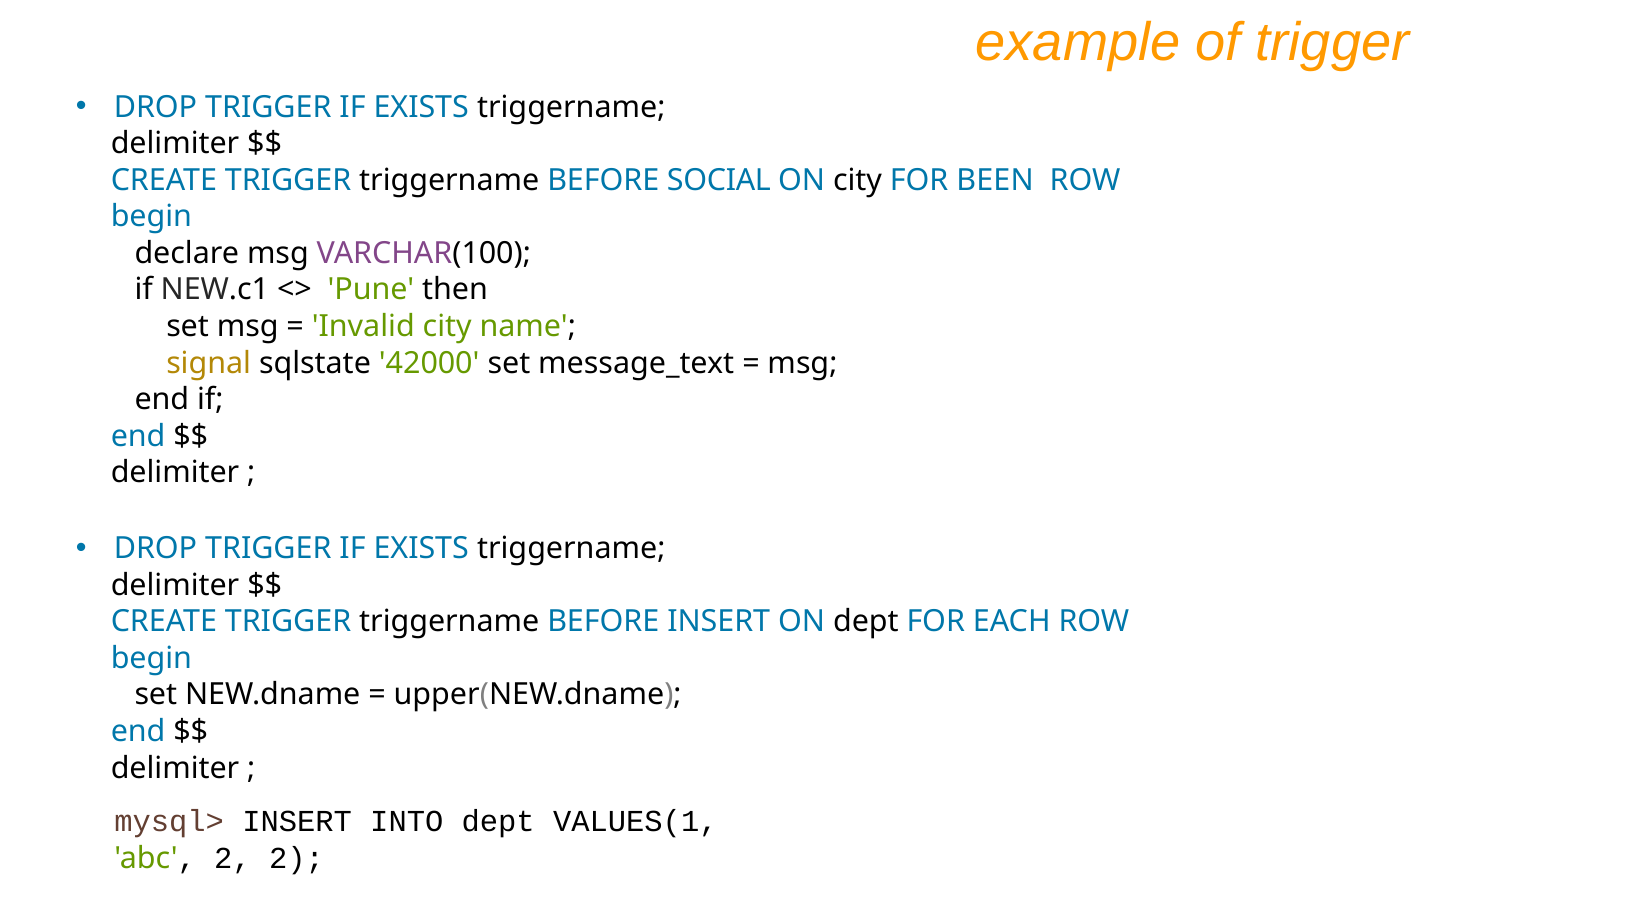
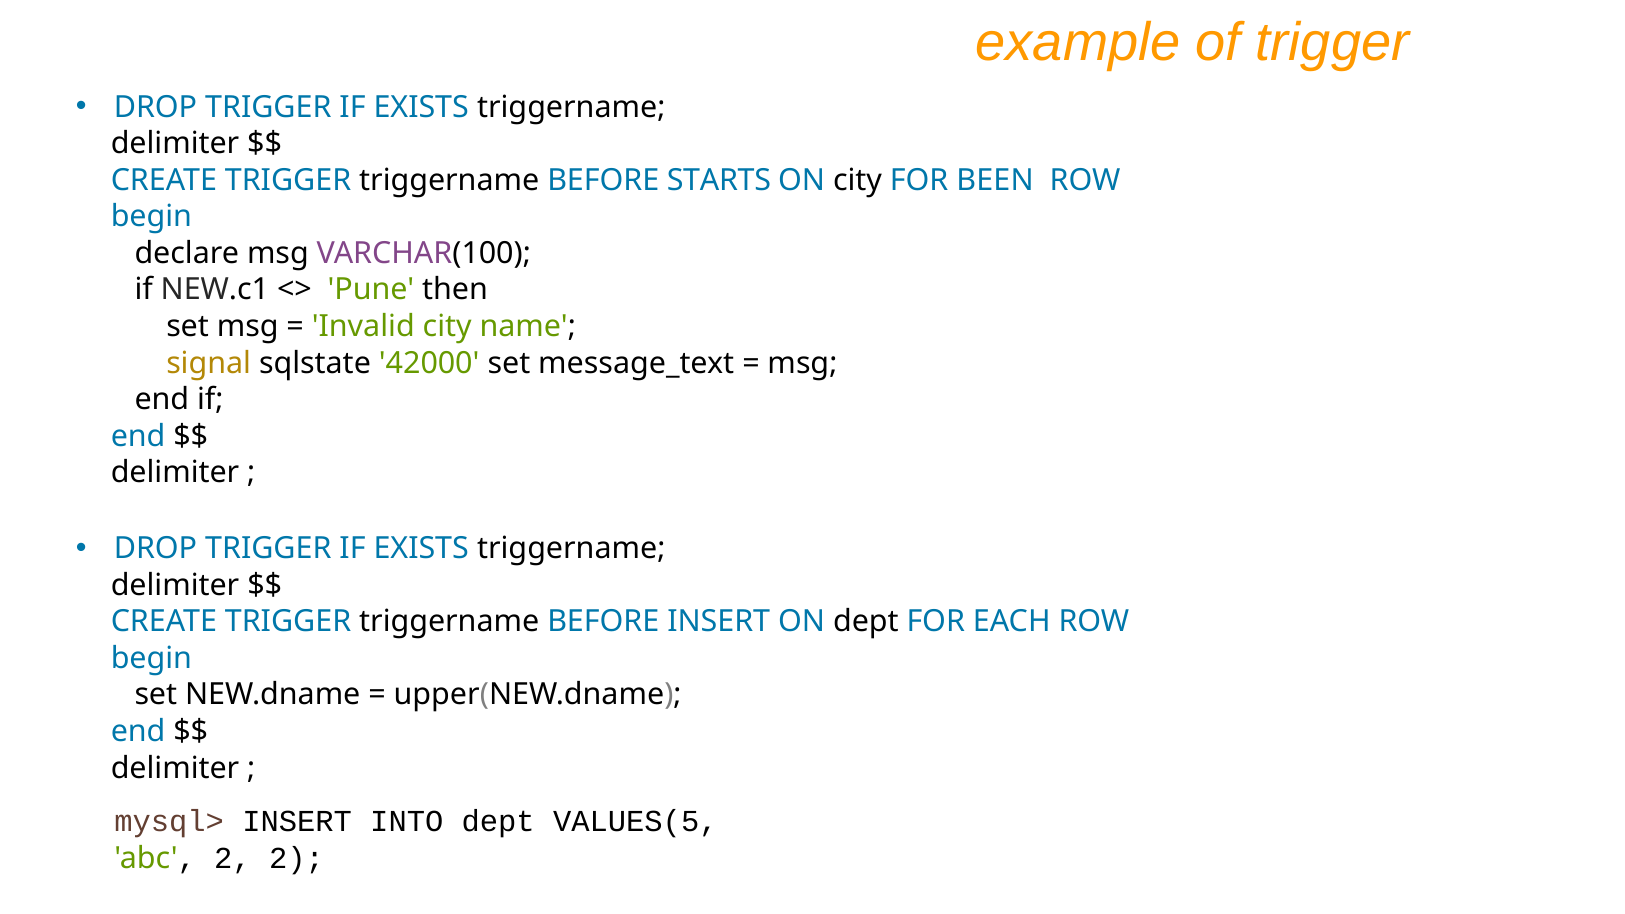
SOCIAL: SOCIAL -> STARTS
VALUES(1: VALUES(1 -> VALUES(5
